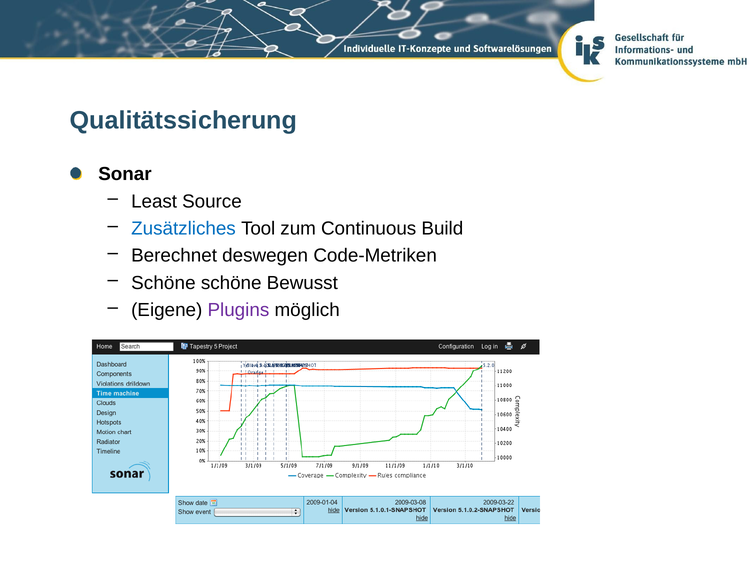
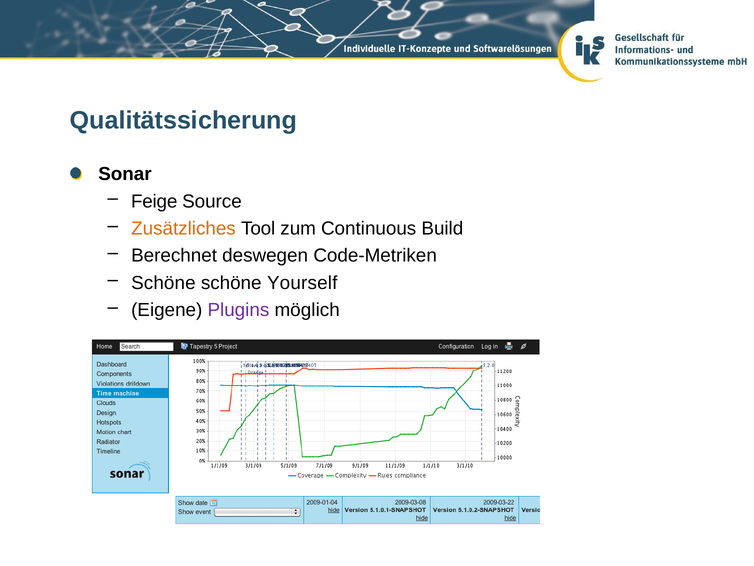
Least: Least -> Feige
Zusätzliches colour: blue -> orange
Bewusst: Bewusst -> Yourself
